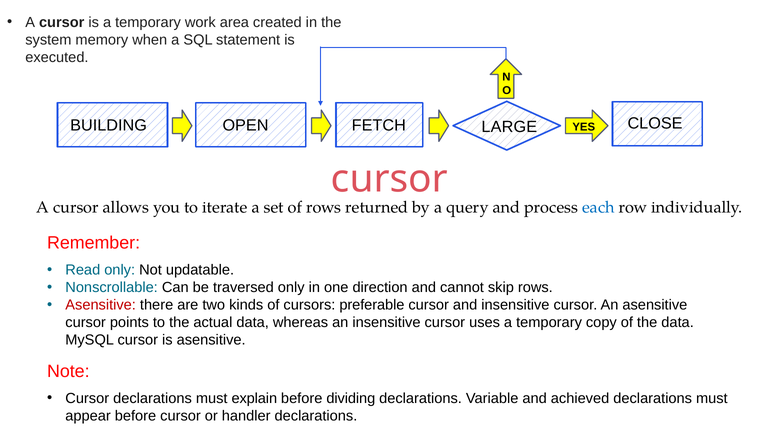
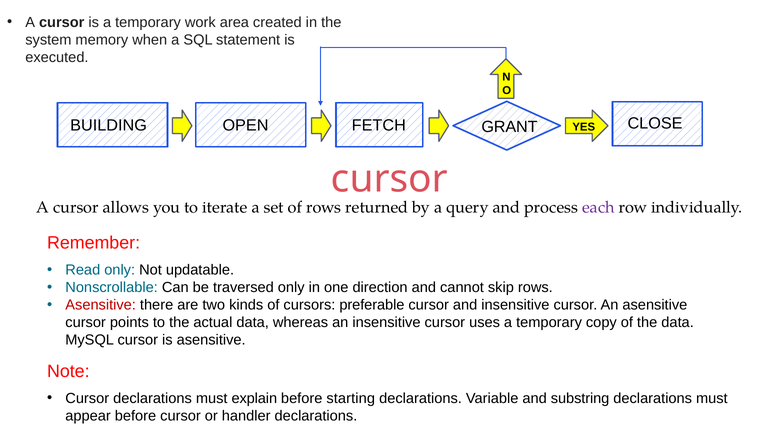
LARGE: LARGE -> GRANT
each colour: blue -> purple
dividing: dividing -> starting
achieved: achieved -> substring
